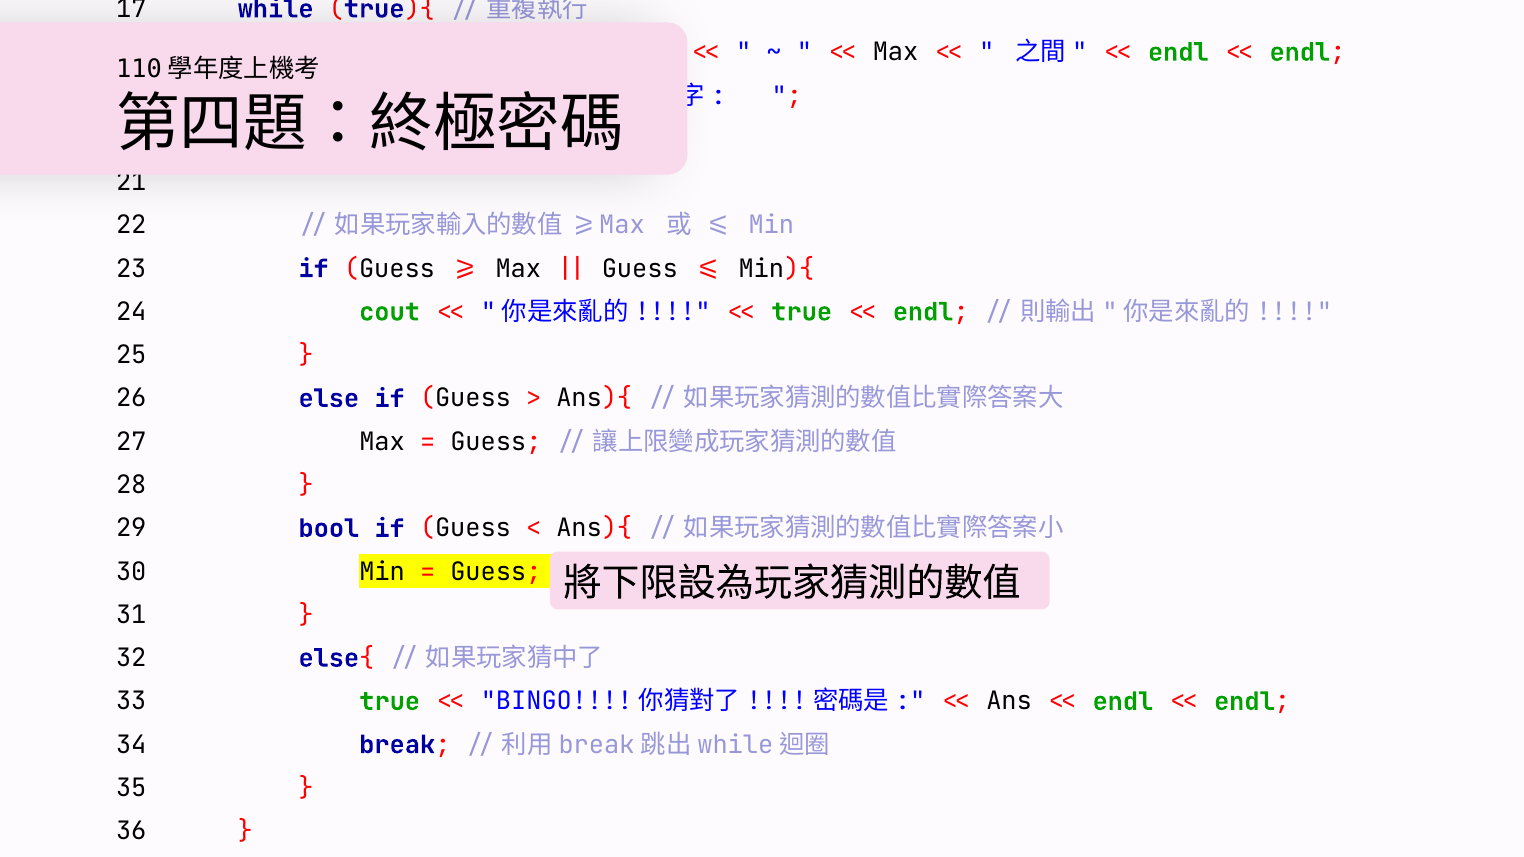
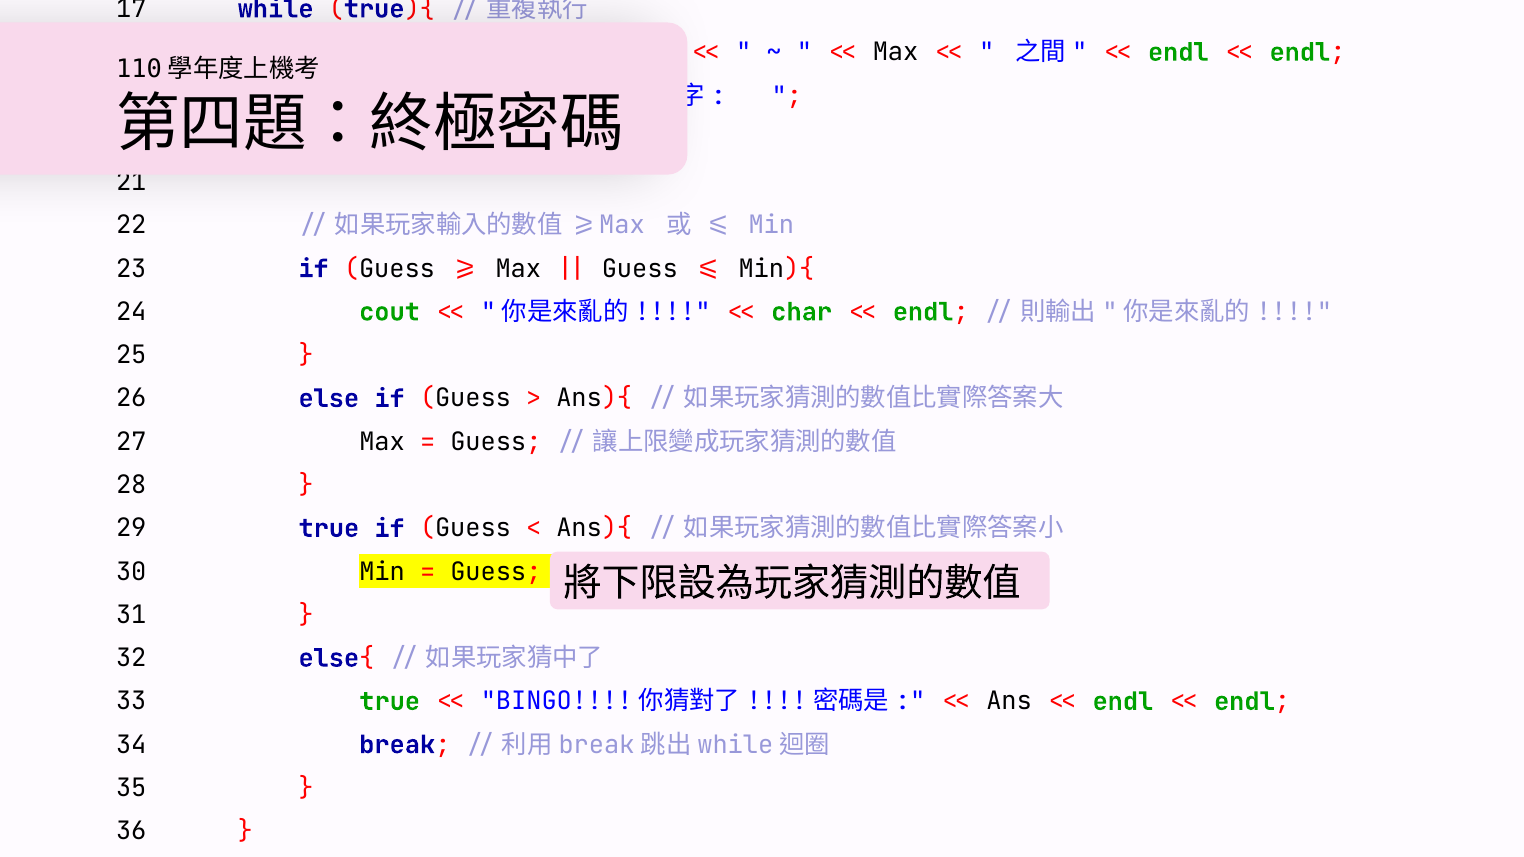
true at (802, 312): true -> char
29 bool: bool -> true
